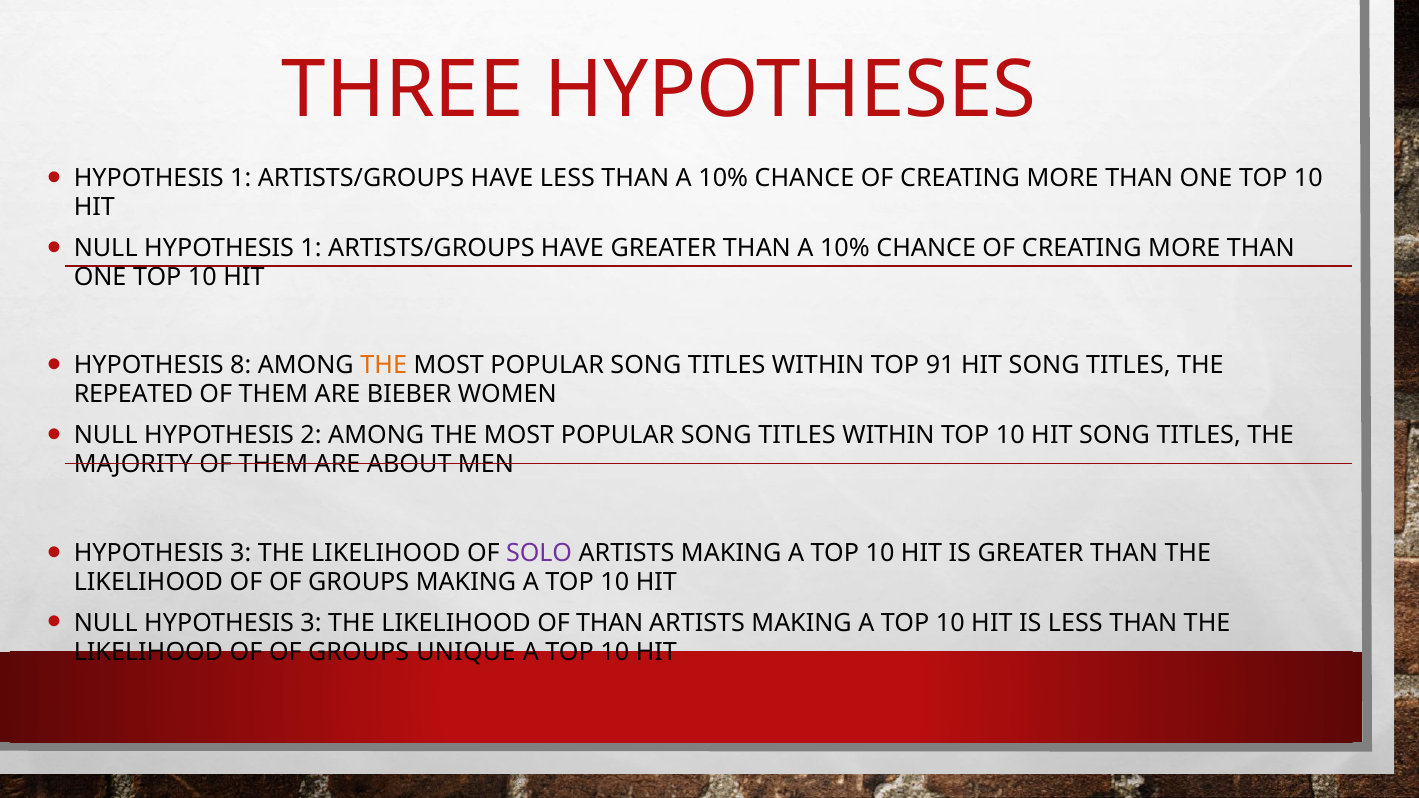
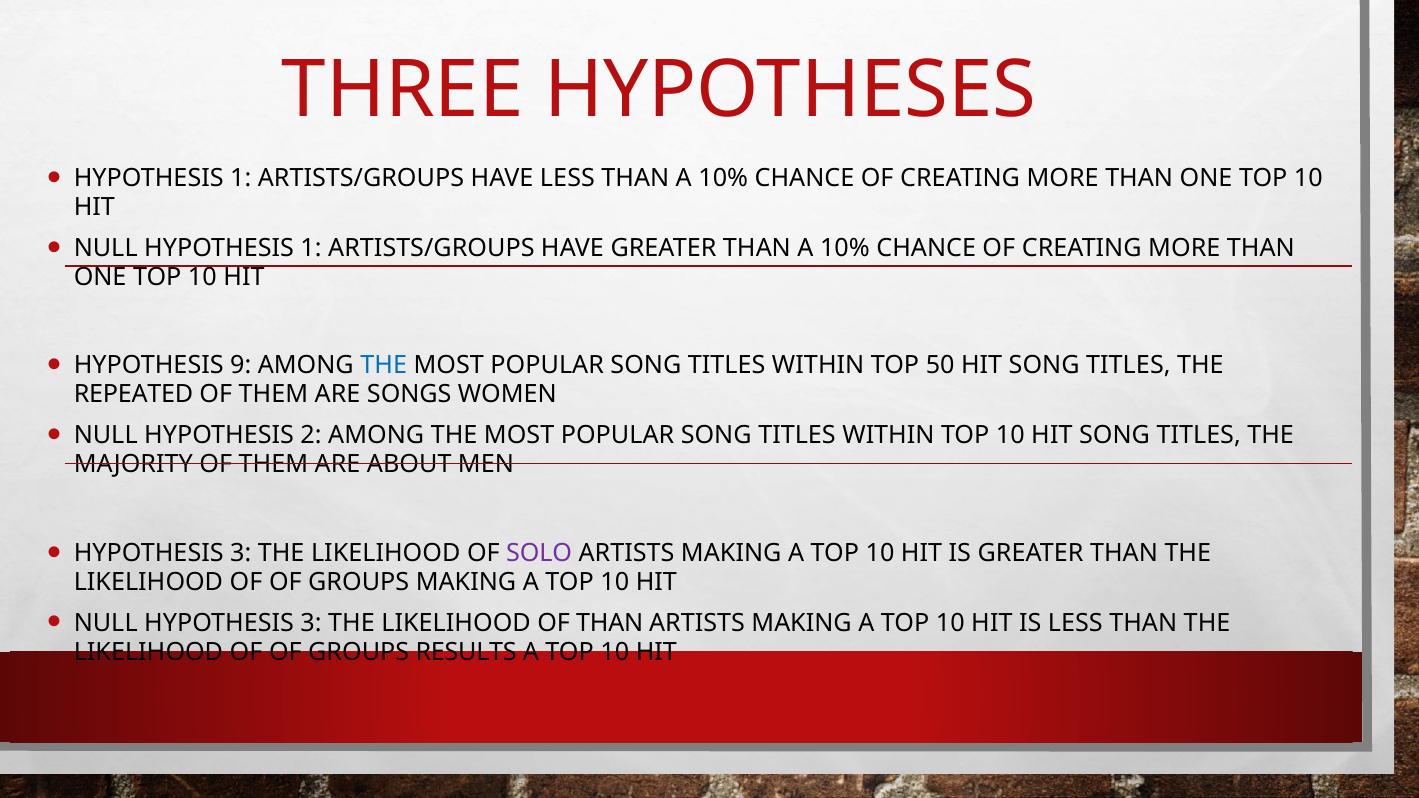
8: 8 -> 9
THE at (384, 366) colour: orange -> blue
91: 91 -> 50
BIEBER: BIEBER -> SONGS
UNIQUE: UNIQUE -> RESULTS
